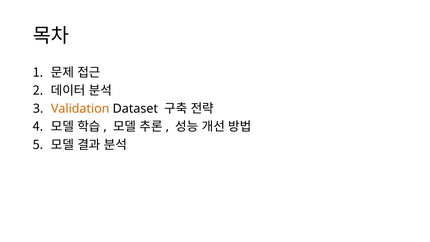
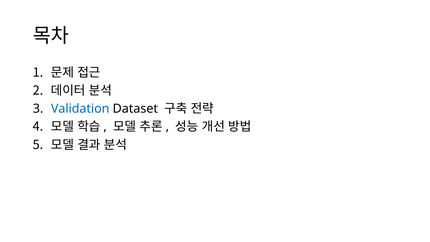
Validation colour: orange -> blue
